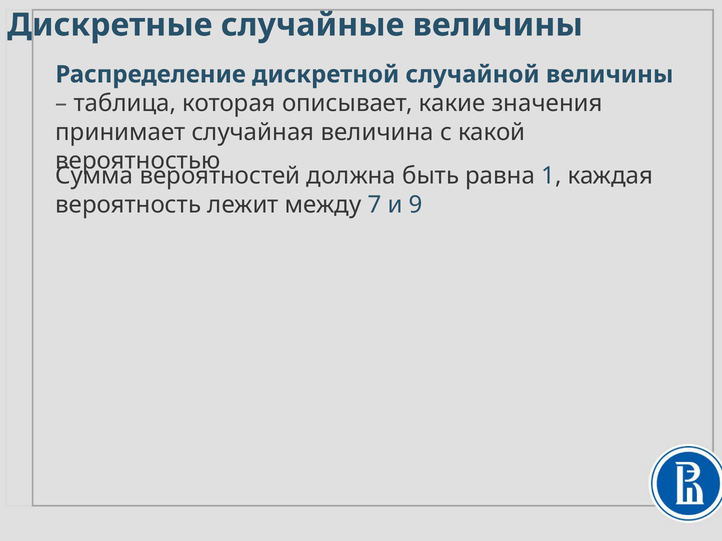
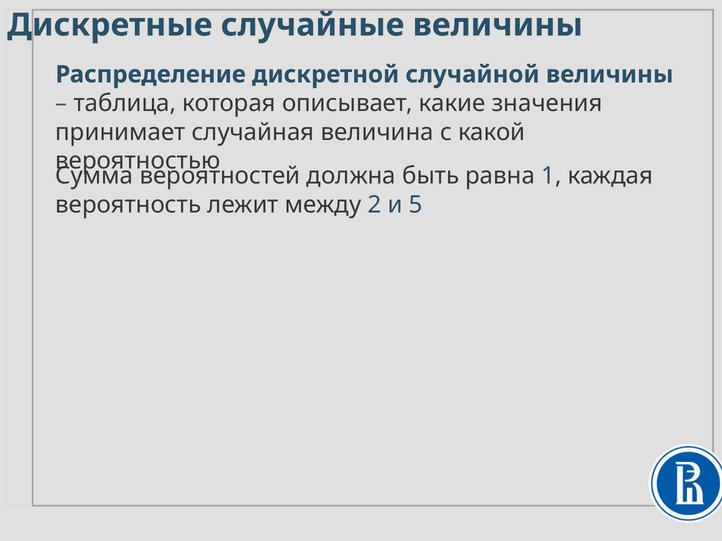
7: 7 -> 2
9: 9 -> 5
